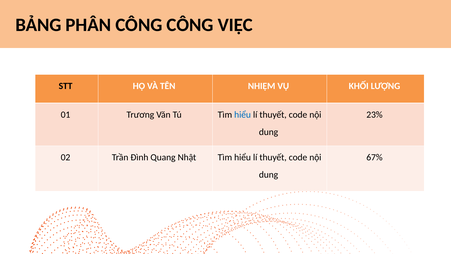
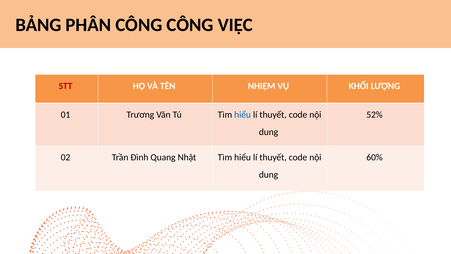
STT colour: black -> red
23%: 23% -> 52%
67%: 67% -> 60%
